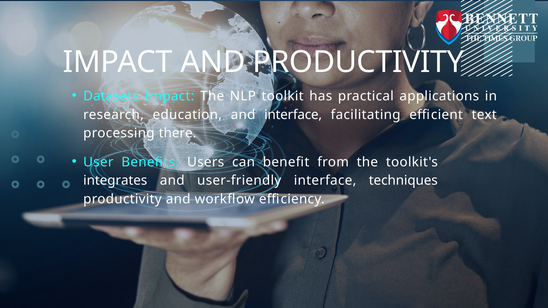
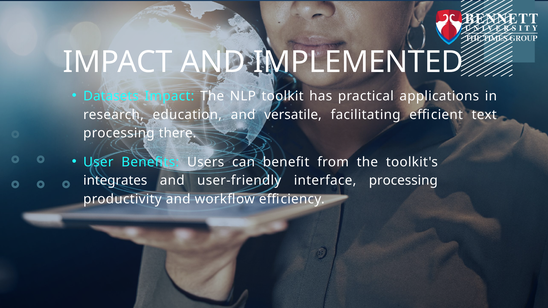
AND PRODUCTIVITY: PRODUCTIVITY -> IMPLEMENTED
and interface: interface -> versatile
interface techniques: techniques -> processing
